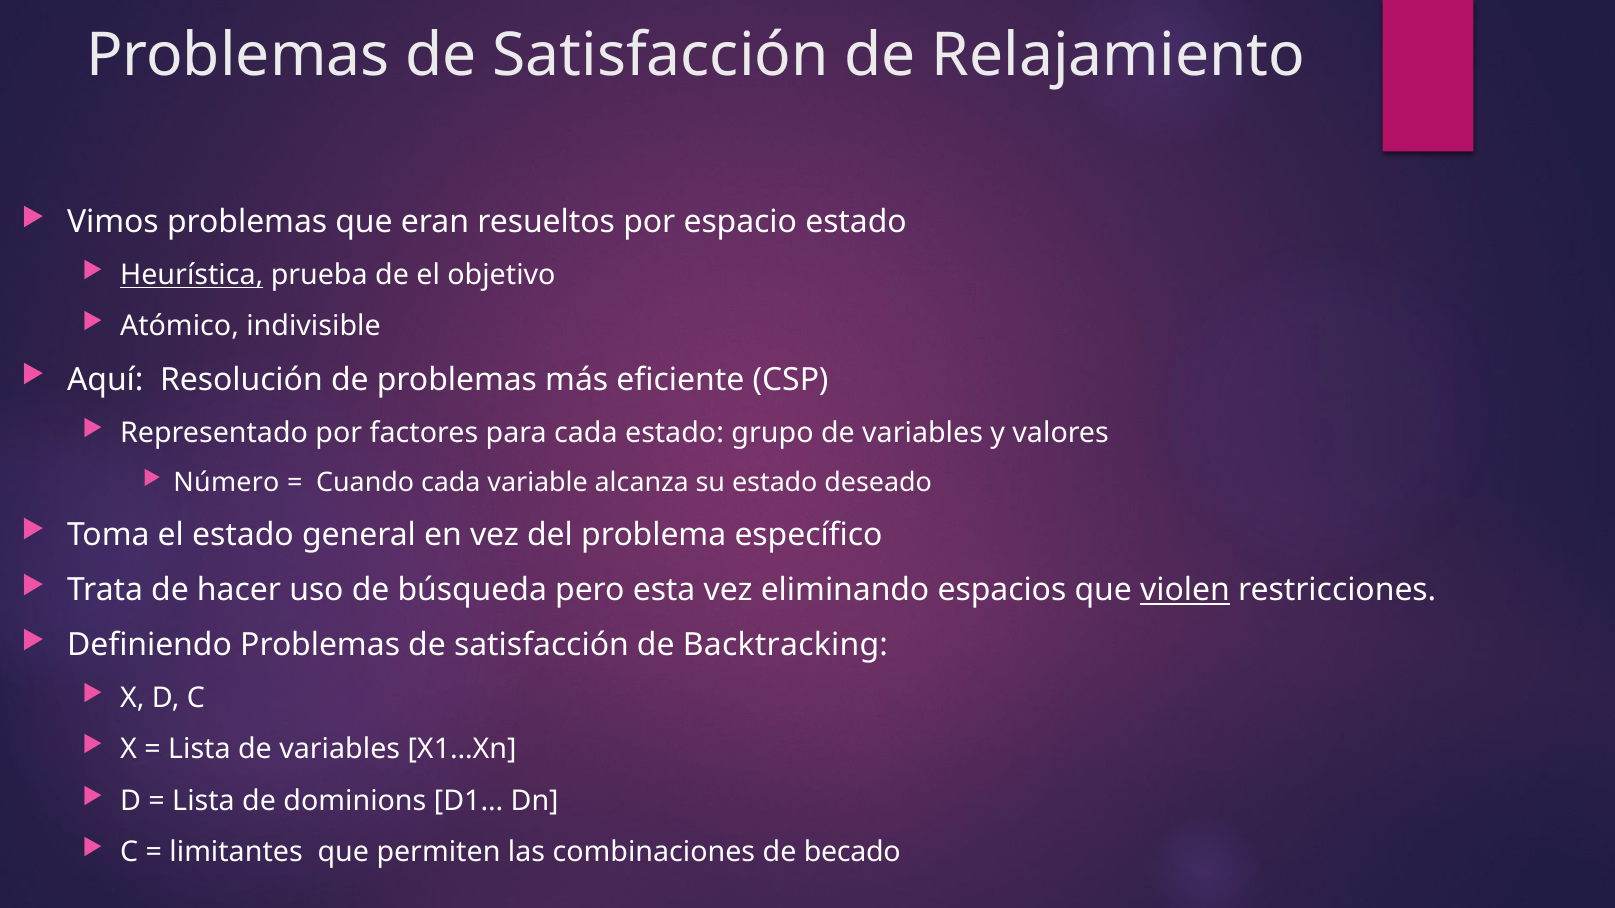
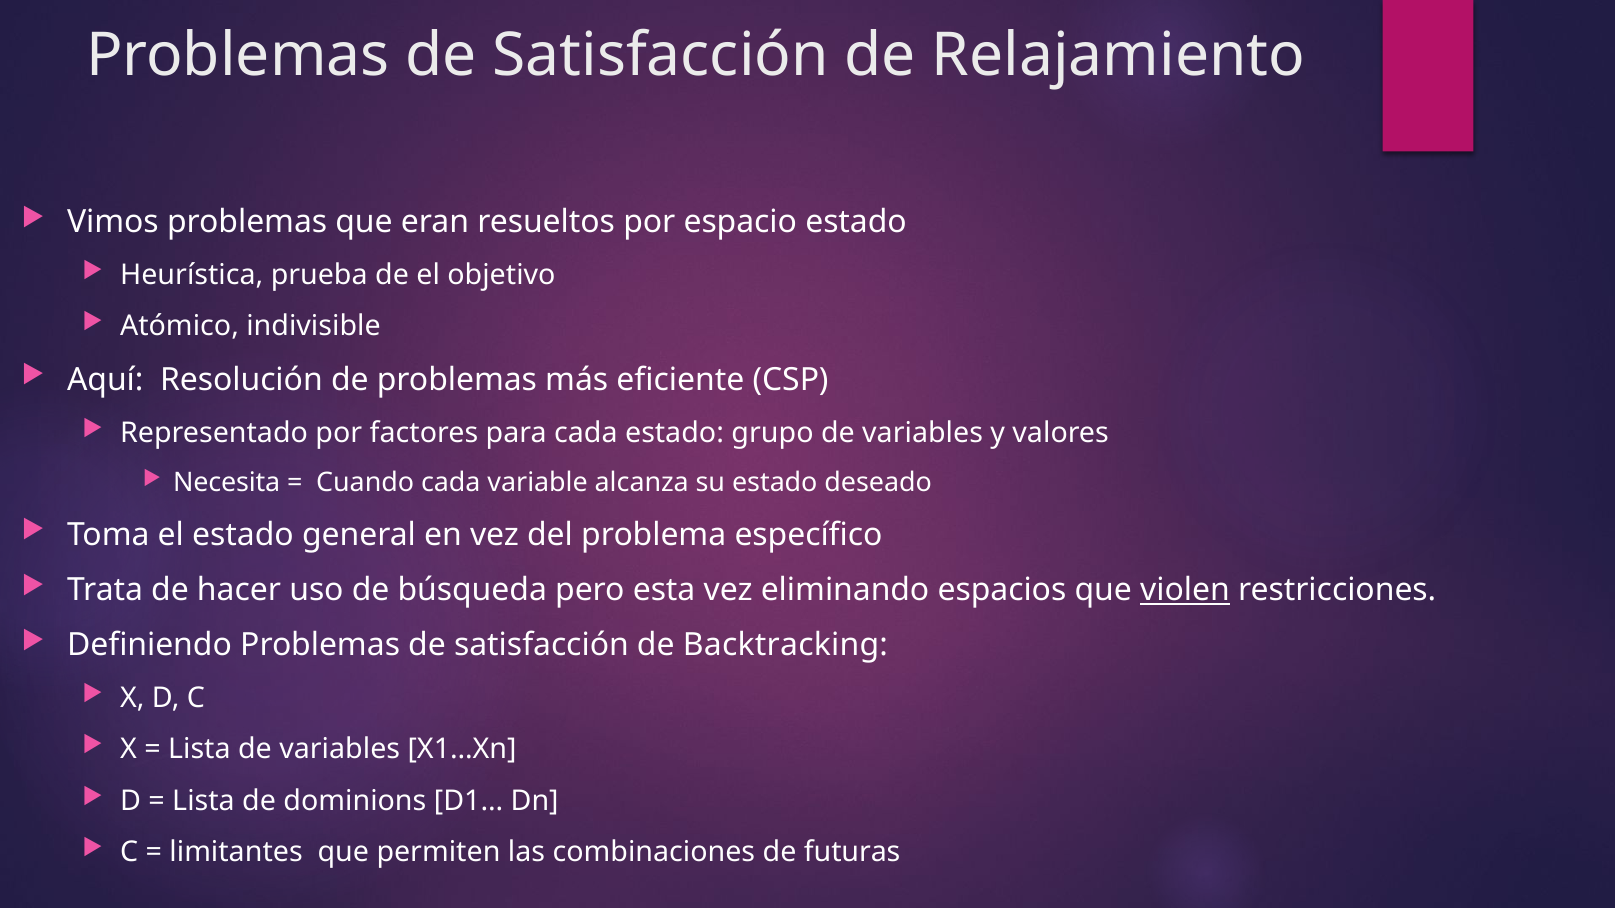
Heurística underline: present -> none
Número: Número -> Necesita
becado: becado -> futuras
